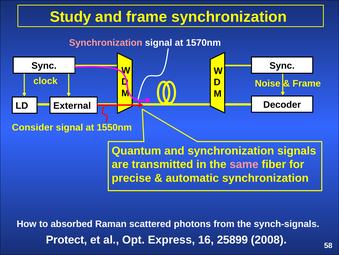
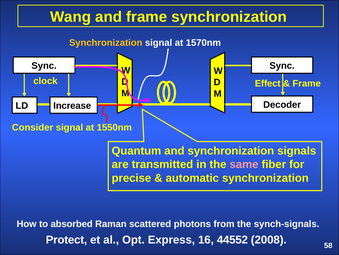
Study: Study -> Wang
Synchronization at (106, 43) colour: pink -> yellow
Noise: Noise -> Effect
External: External -> Increase
25899: 25899 -> 44552
